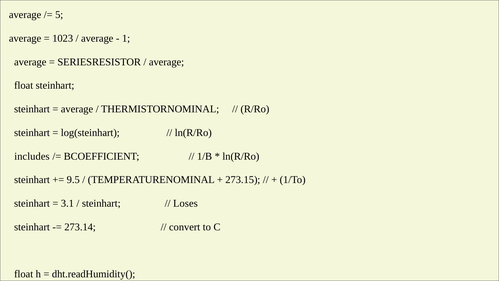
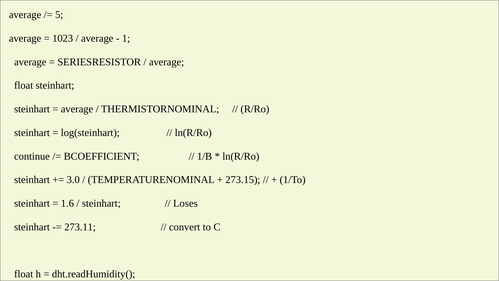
includes: includes -> continue
9.5: 9.5 -> 3.0
3.1: 3.1 -> 1.6
273.14: 273.14 -> 273.11
